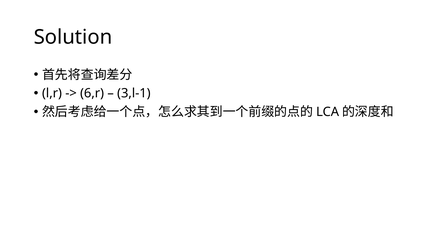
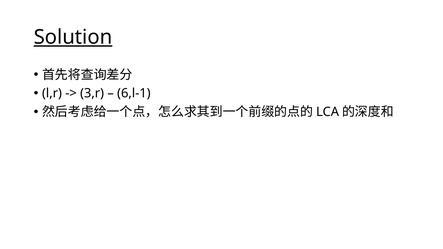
Solution underline: none -> present
6,r: 6,r -> 3,r
3,l-1: 3,l-1 -> 6,l-1
